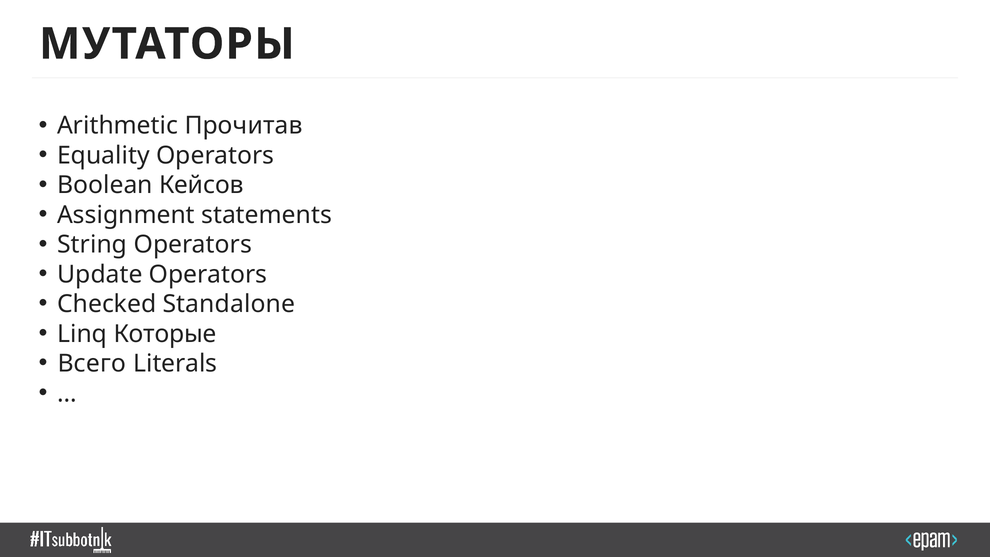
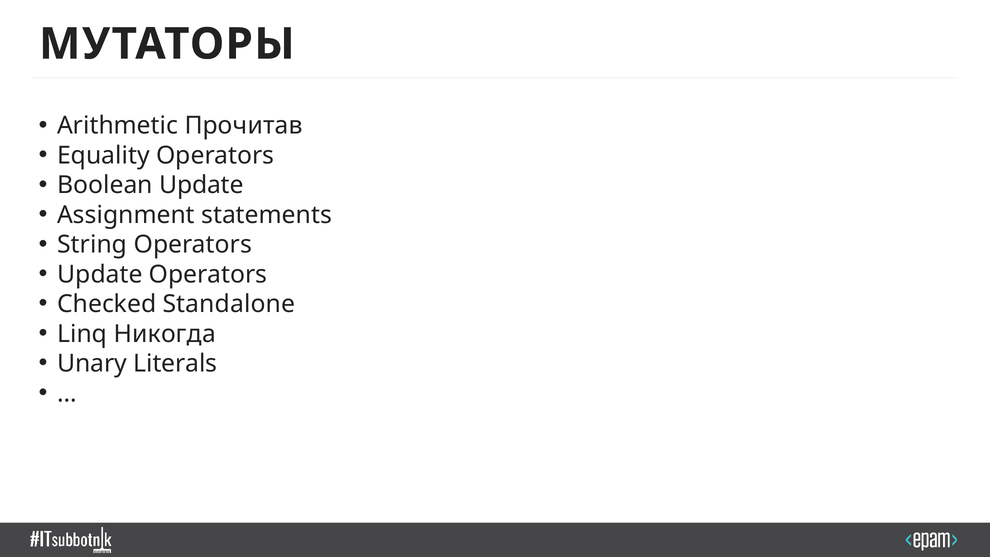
Boolean Кейсов: Кейсов -> Update
Которые: Которые -> Никогда
Всего: Всего -> Unary
